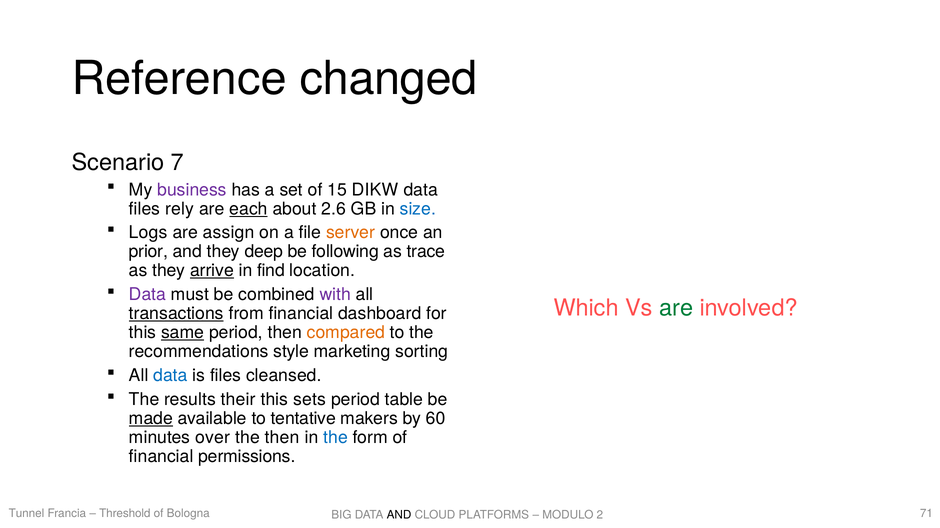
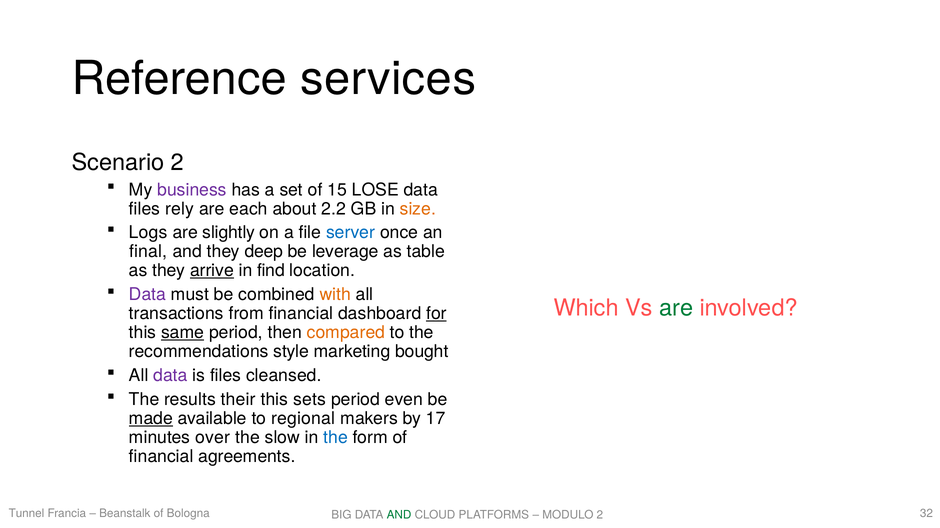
changed: changed -> services
Scenario 7: 7 -> 2
DIKW: DIKW -> LOSE
each underline: present -> none
2.6: 2.6 -> 2.2
size colour: blue -> orange
assign: assign -> slightly
server colour: orange -> blue
prior: prior -> final
following: following -> leverage
trace: trace -> table
with colour: purple -> orange
transactions underline: present -> none
for underline: none -> present
sorting: sorting -> bought
data at (170, 376) colour: blue -> purple
table: table -> even
tentative: tentative -> regional
60: 60 -> 17
the then: then -> slow
permissions: permissions -> agreements
Threshold: Threshold -> Beanstalk
71: 71 -> 32
AND at (399, 515) colour: black -> green
